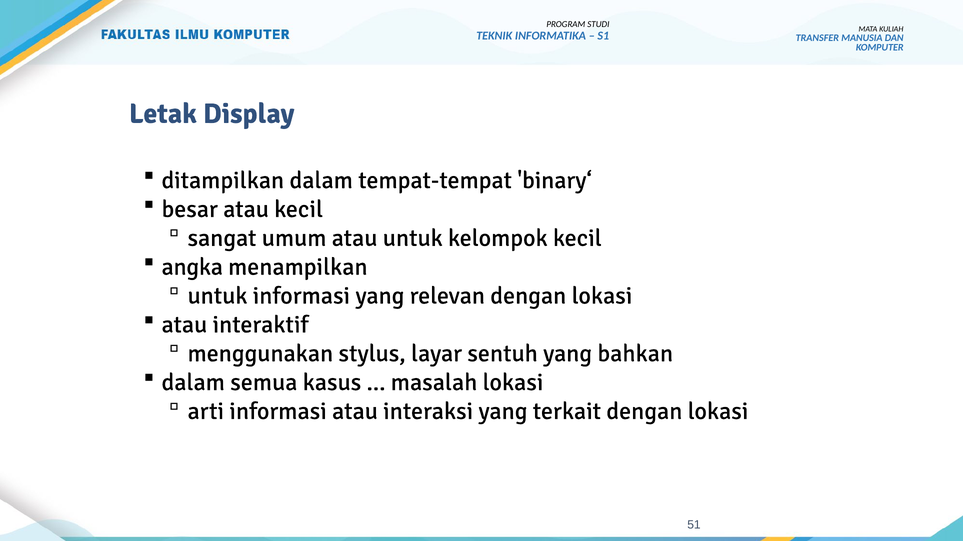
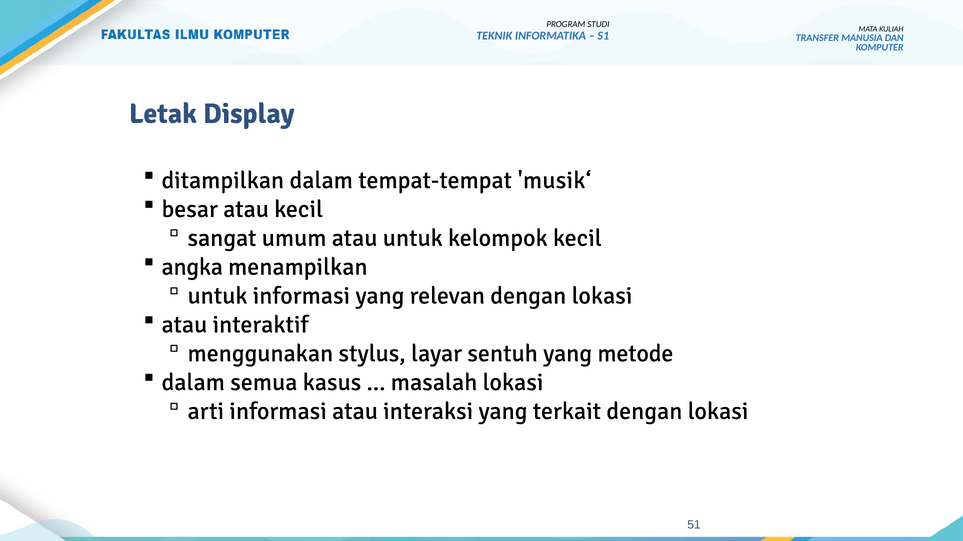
binary‘: binary‘ -> musik‘
bahkan: bahkan -> metode
